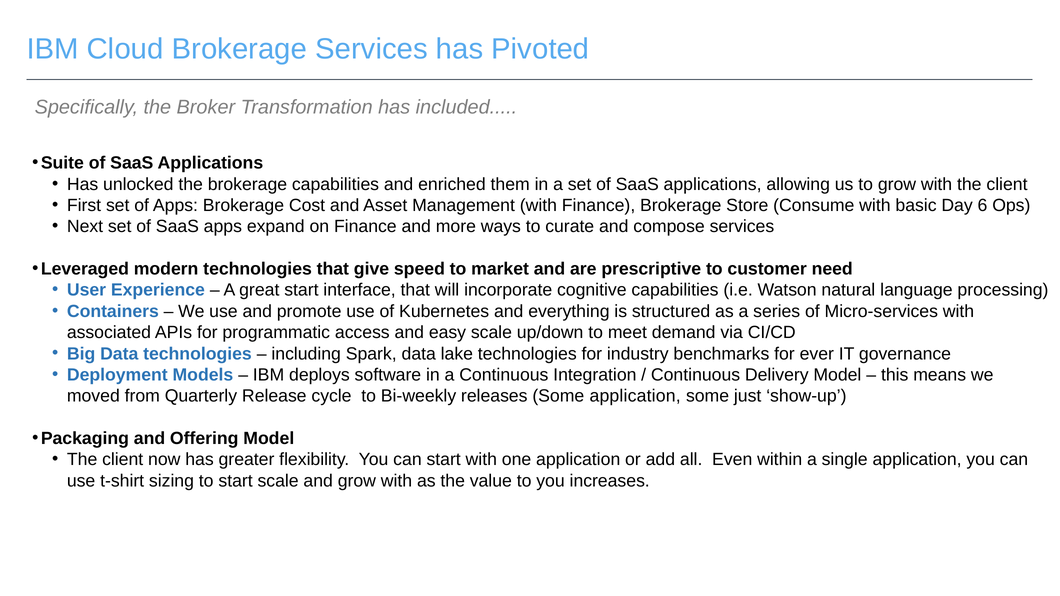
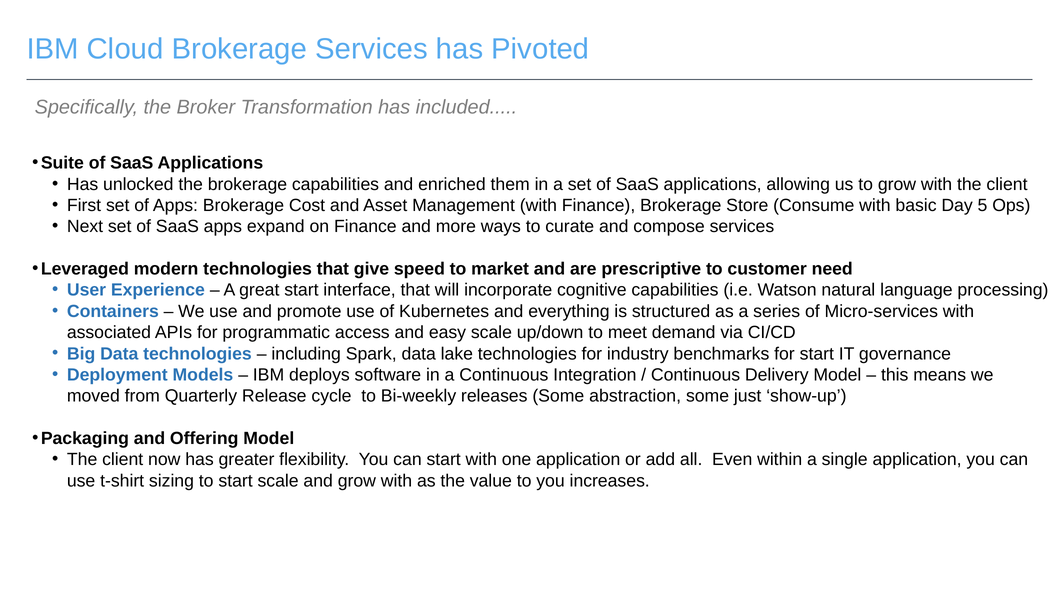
6: 6 -> 5
for ever: ever -> start
Some application: application -> abstraction
